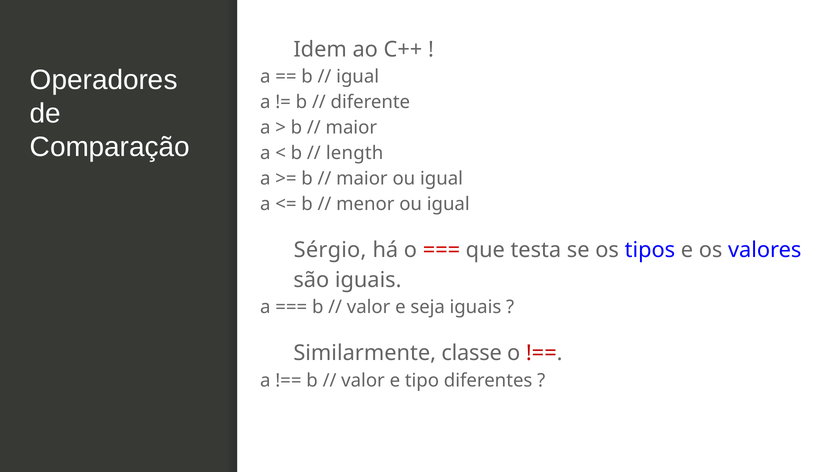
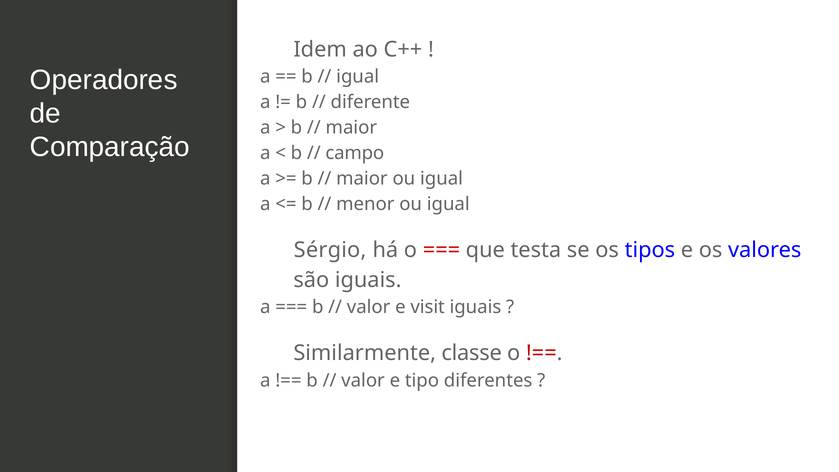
length: length -> campo
seja: seja -> visit
